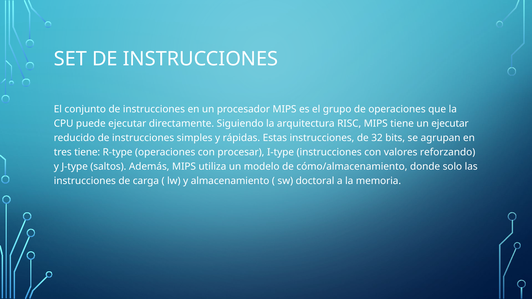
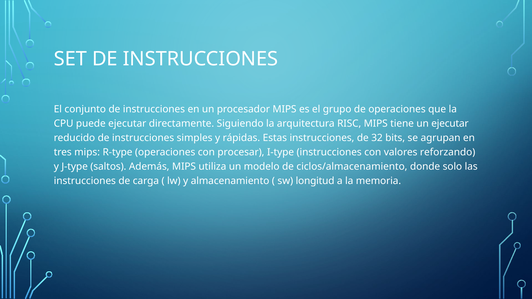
tres tiene: tiene -> mips
cómo/almacenamiento: cómo/almacenamiento -> ciclos/almacenamiento
doctoral: doctoral -> longitud
